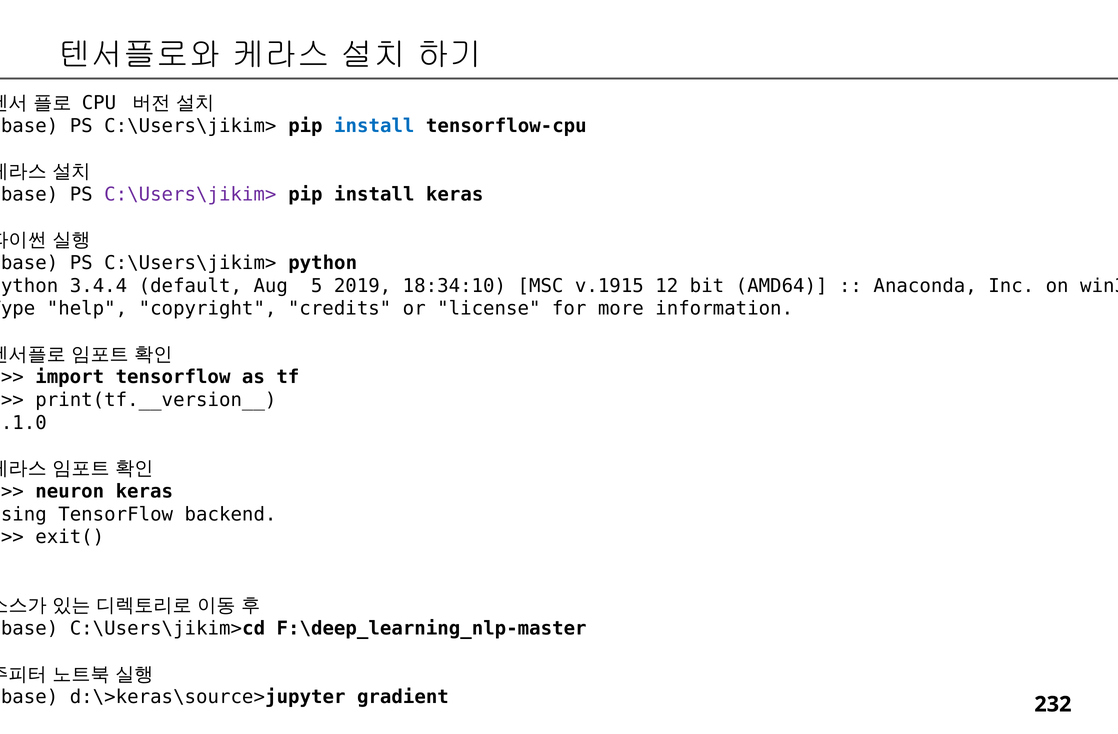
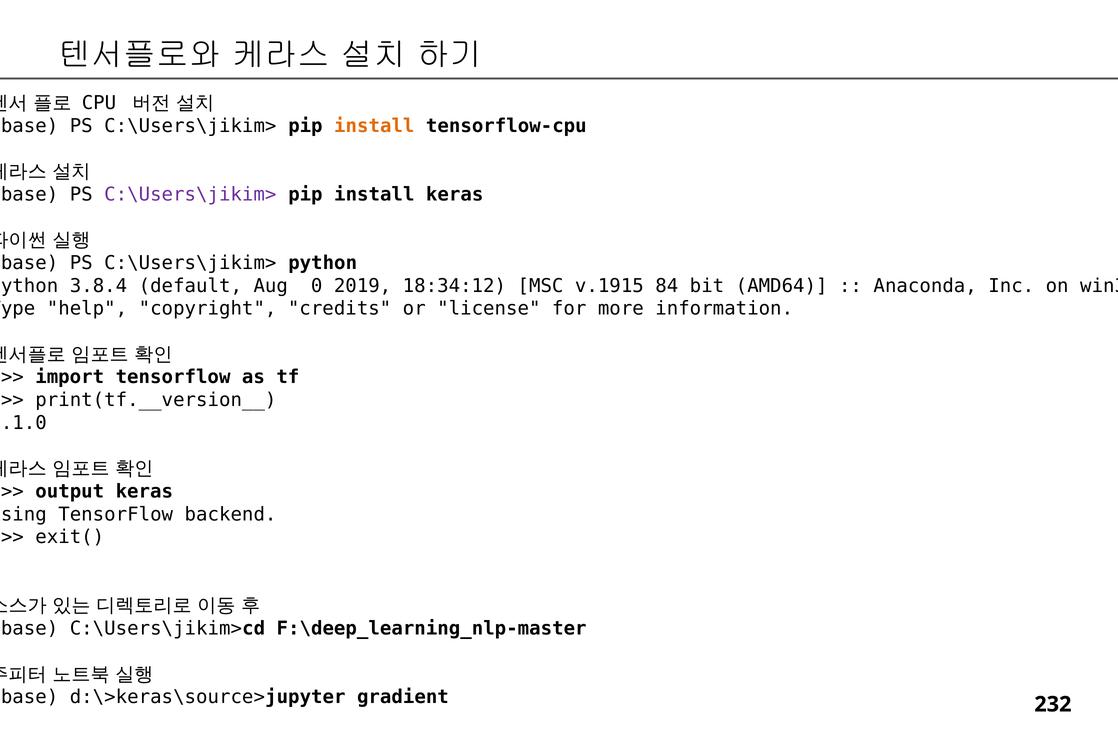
install at (374, 126) colour: blue -> orange
3.4.4: 3.4.4 -> 3.8.4
5: 5 -> 0
18:34:10: 18:34:10 -> 18:34:12
12: 12 -> 84
neuron: neuron -> output
